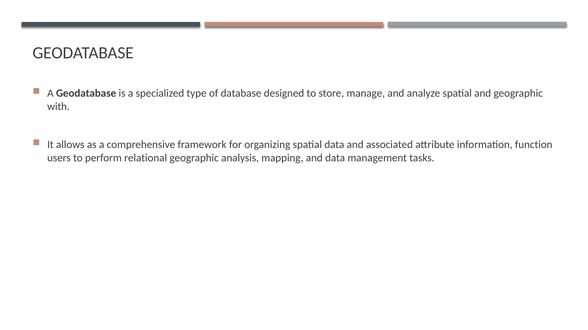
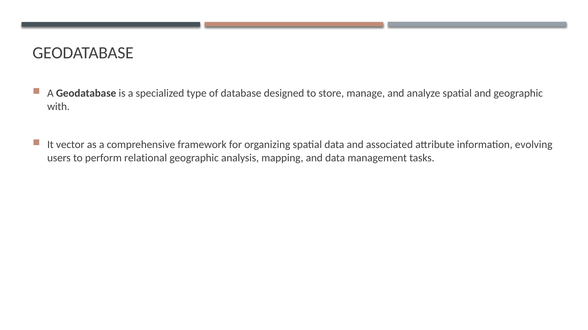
allows: allows -> vector
function: function -> evolving
